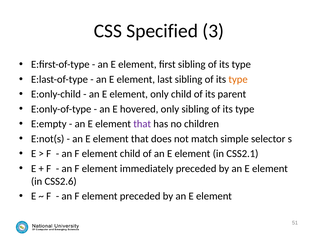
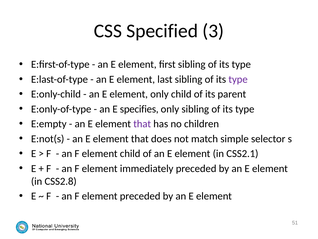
type at (238, 79) colour: orange -> purple
hovered: hovered -> specifies
CSS2.6: CSS2.6 -> CSS2.8
